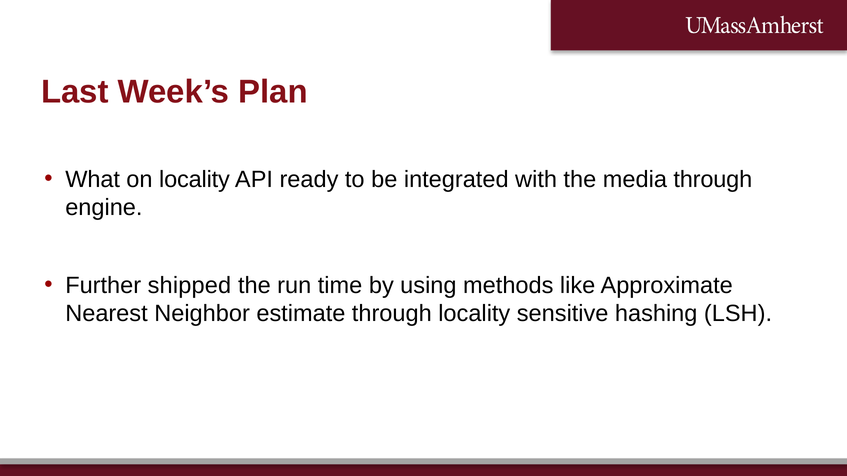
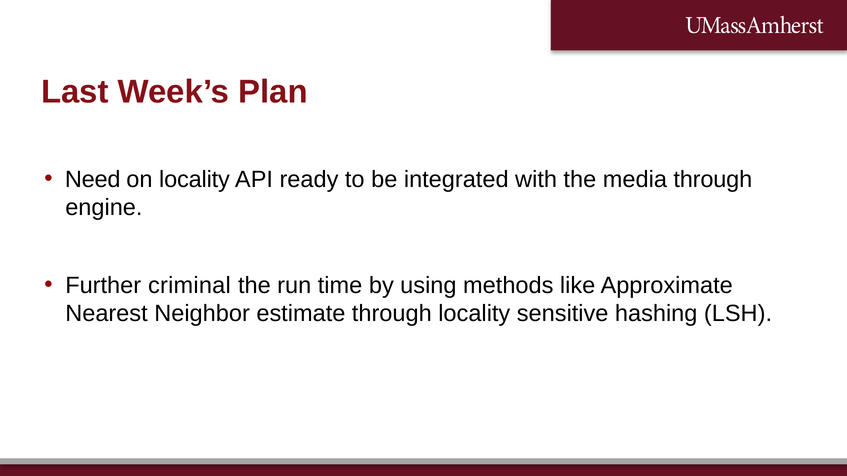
What: What -> Need
shipped: shipped -> criminal
